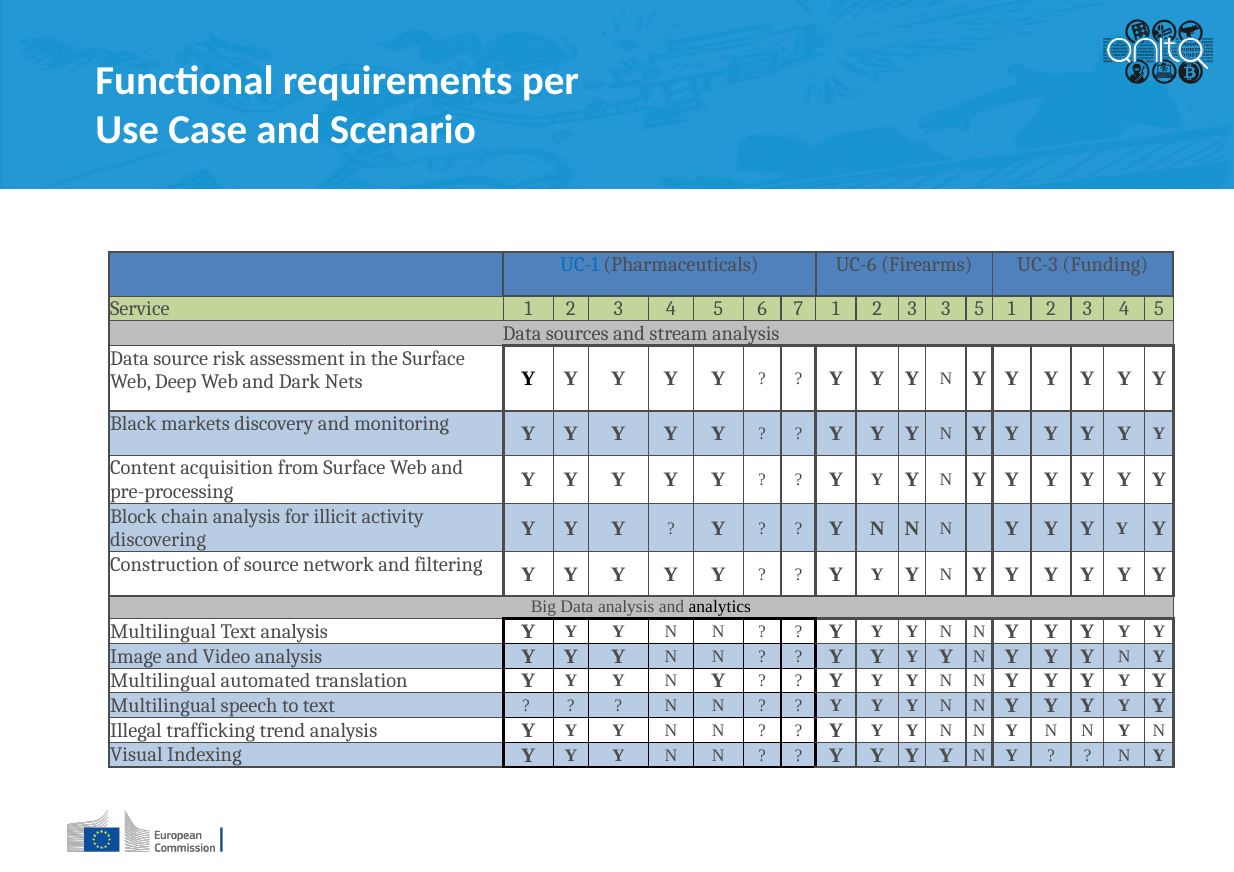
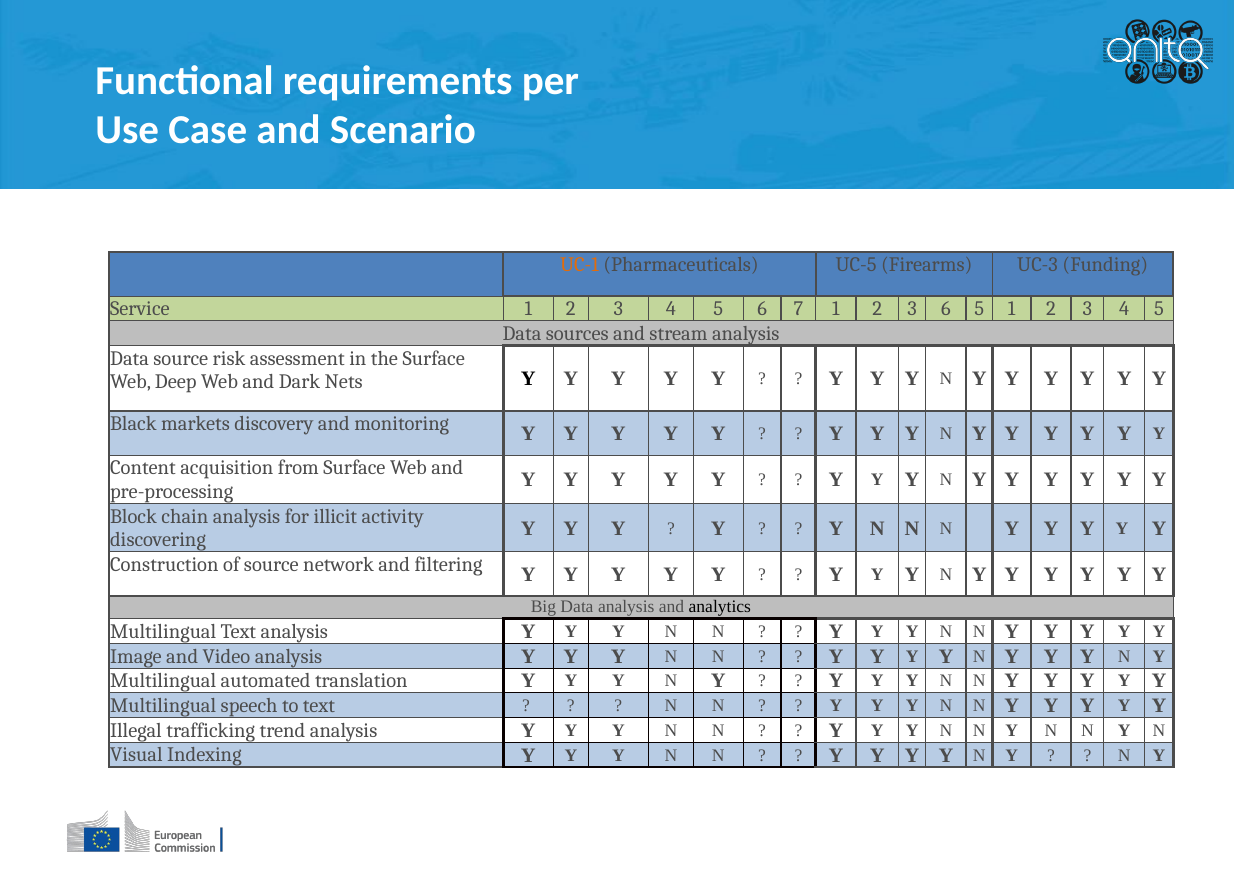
UC-1 colour: blue -> orange
UC-6: UC-6 -> UC-5
3 3: 3 -> 6
